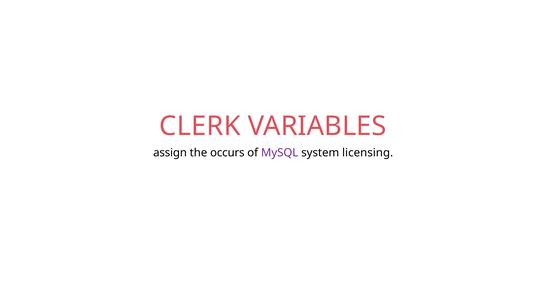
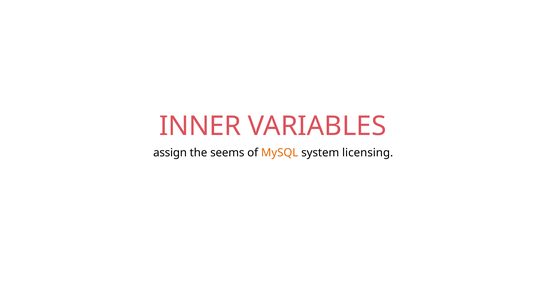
CLERK: CLERK -> INNER
occurs: occurs -> seems
MySQL colour: purple -> orange
